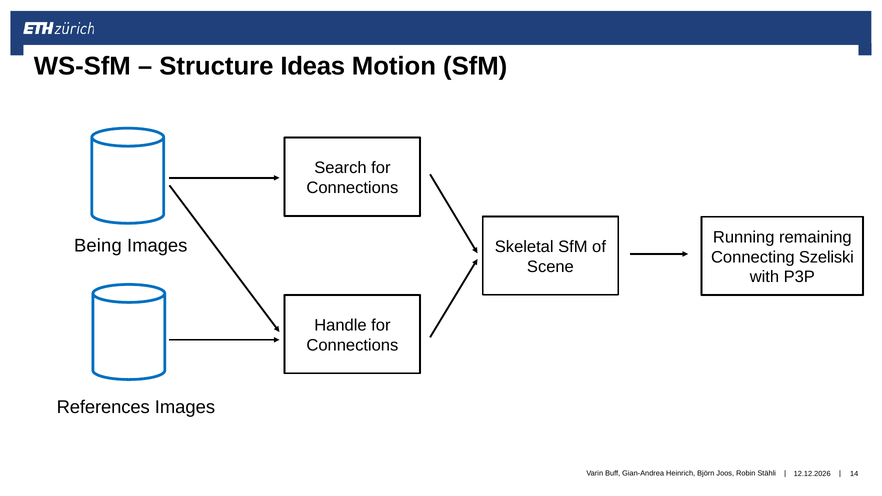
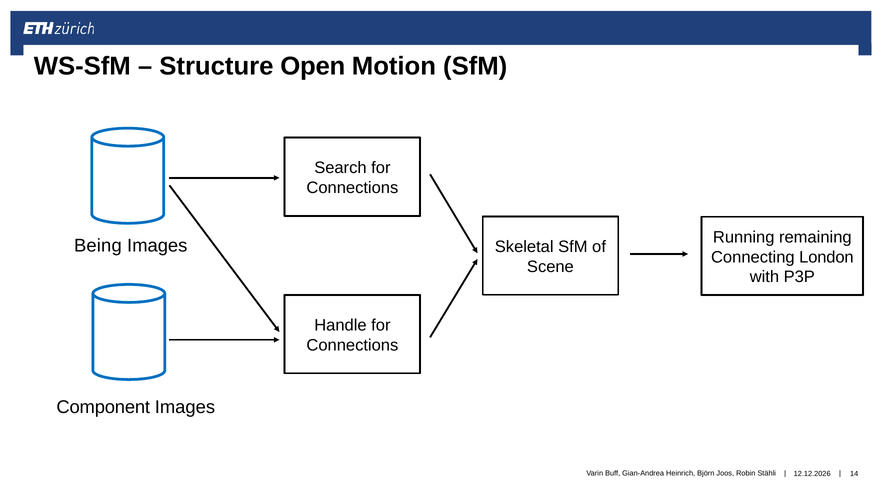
Ideas: Ideas -> Open
Szeliski: Szeliski -> London
References: References -> Component
